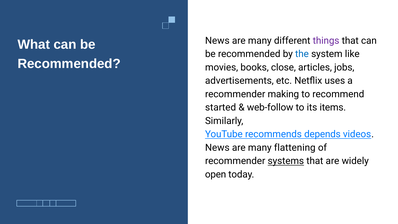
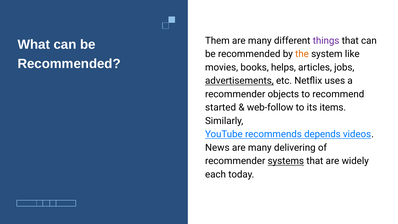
News at (217, 41): News -> Them
the colour: blue -> orange
close: close -> helps
advertisements underline: none -> present
making: making -> objects
flattening: flattening -> delivering
open: open -> each
